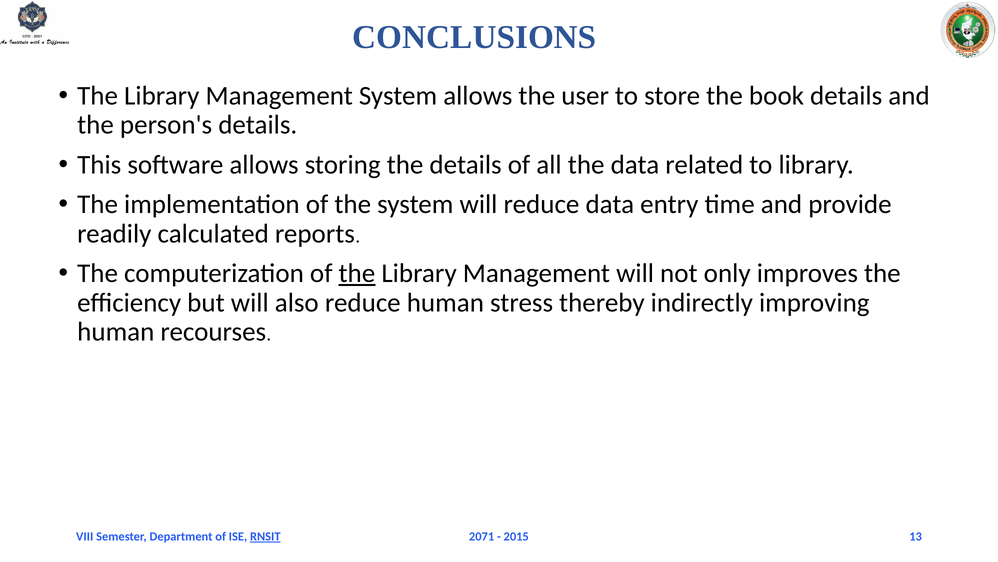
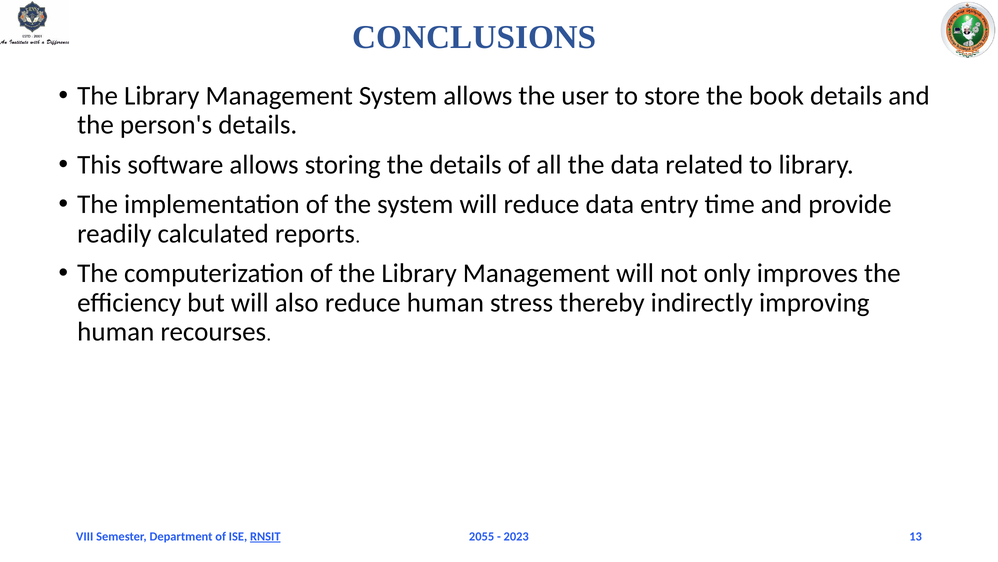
the at (357, 273) underline: present -> none
2071: 2071 -> 2055
2015: 2015 -> 2023
